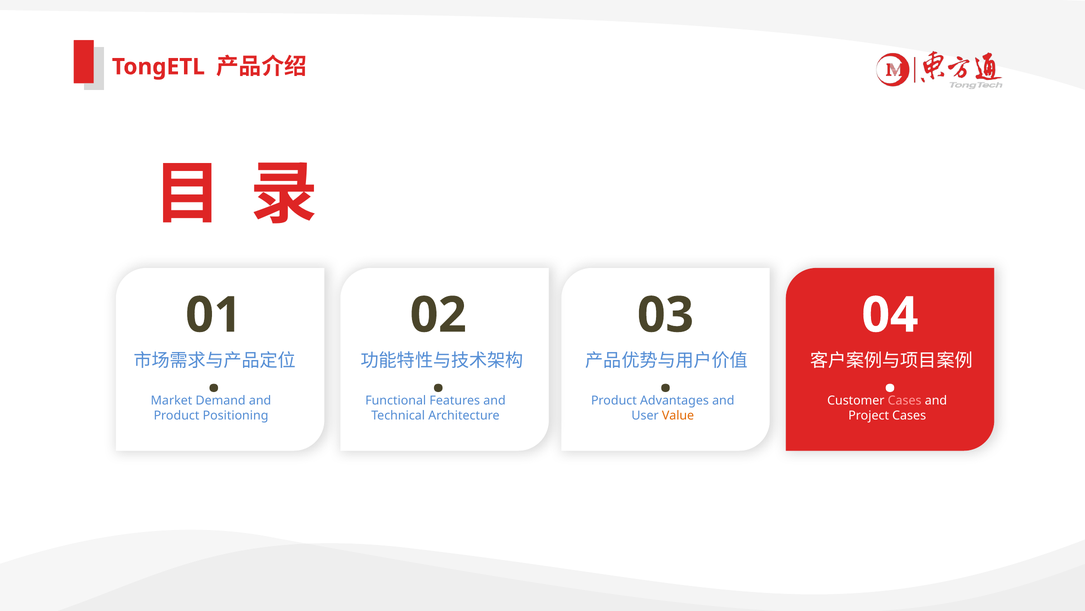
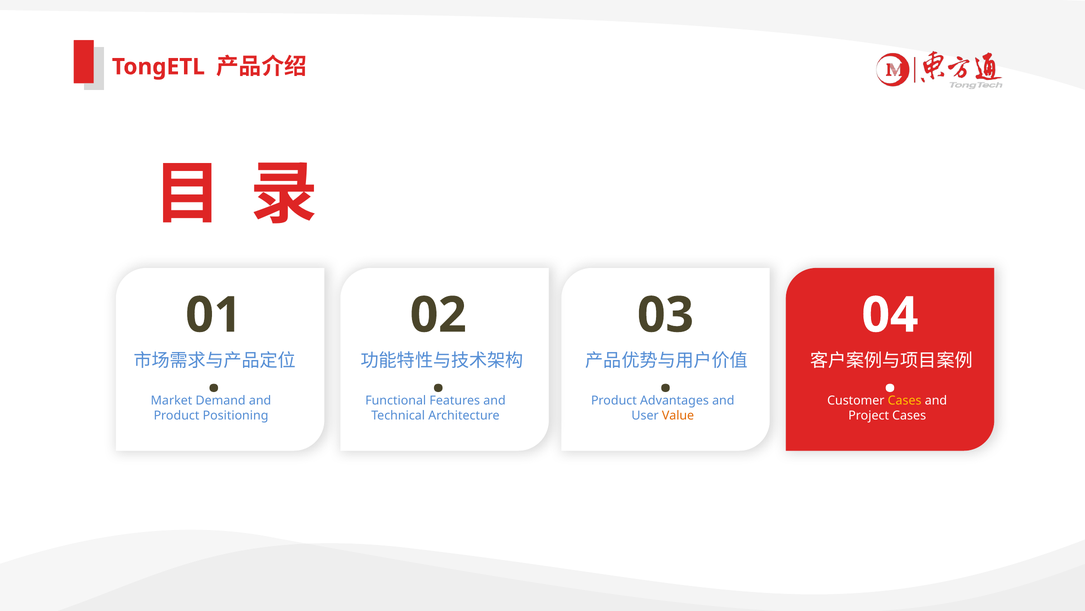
Cases at (905, 400) colour: pink -> yellow
